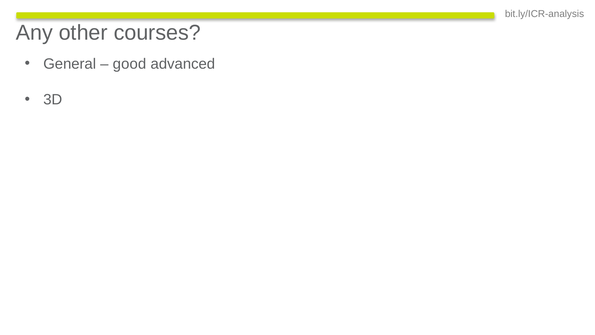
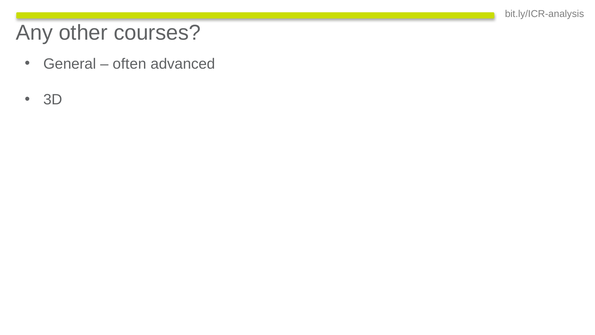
good: good -> often
